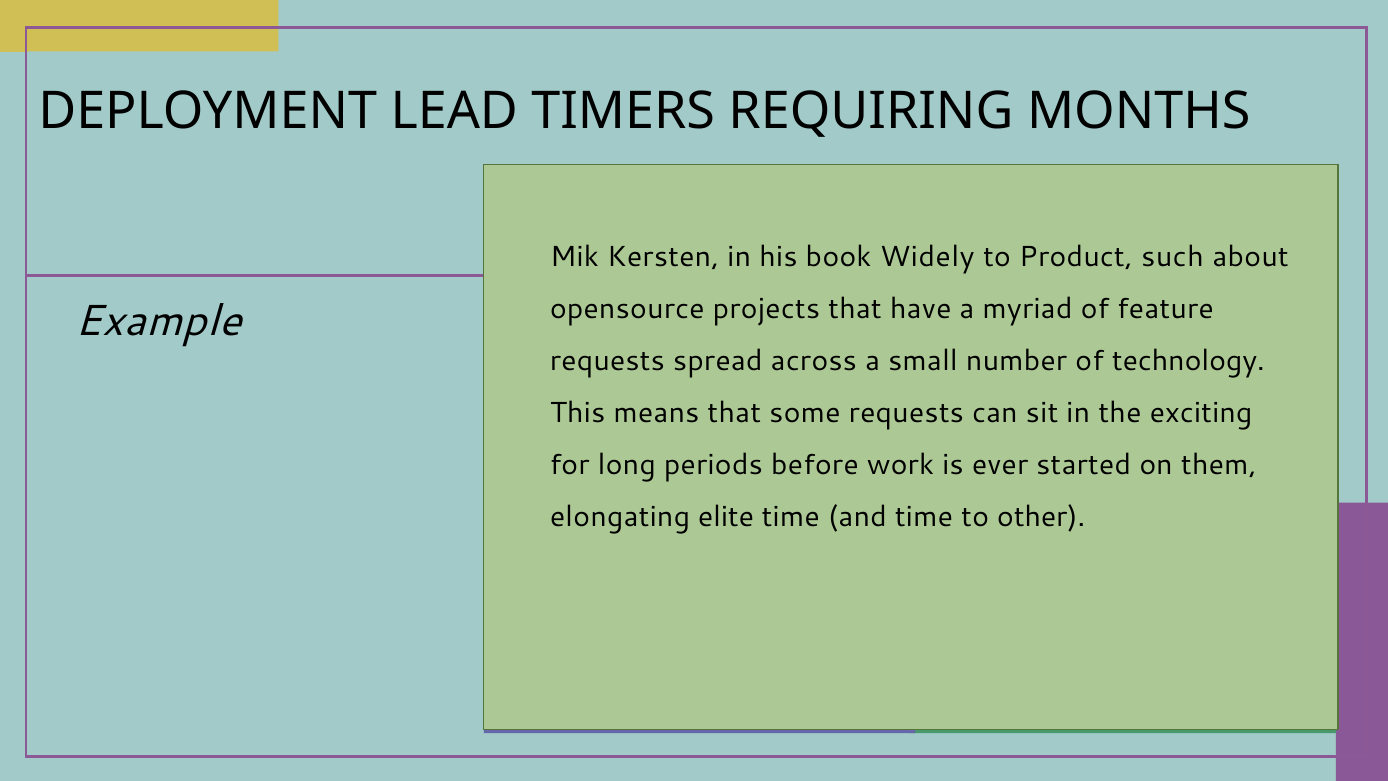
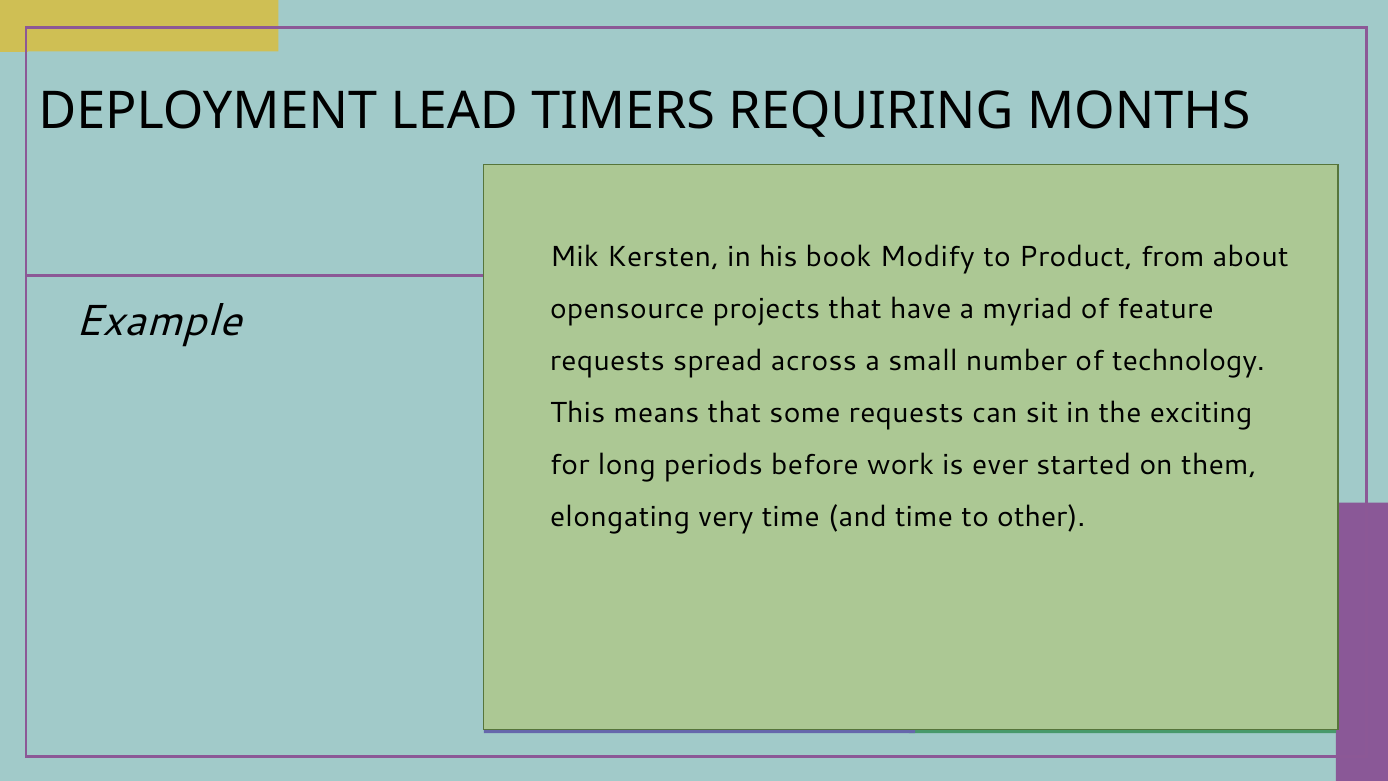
Widely: Widely -> Modify
such: such -> from
elite: elite -> very
